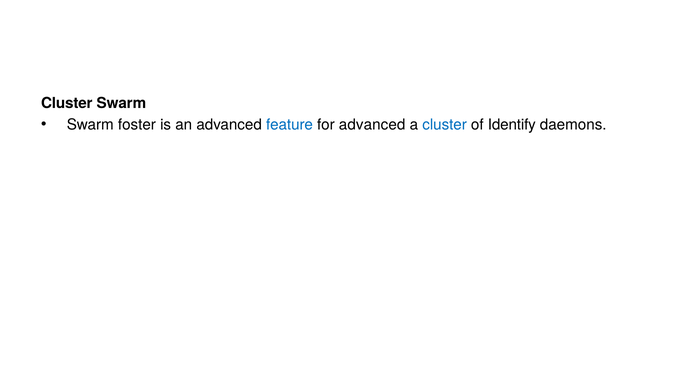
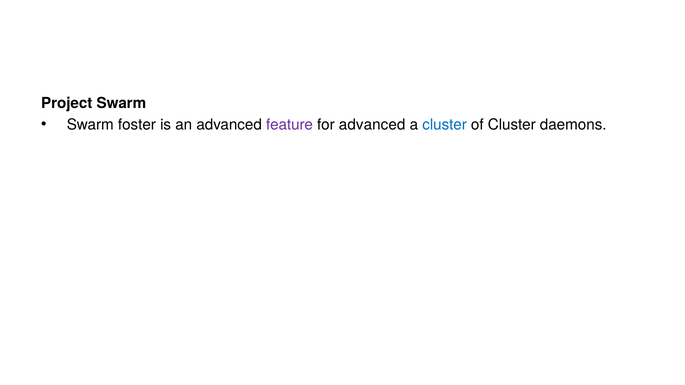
Cluster at (67, 104): Cluster -> Project
feature colour: blue -> purple
of Identify: Identify -> Cluster
